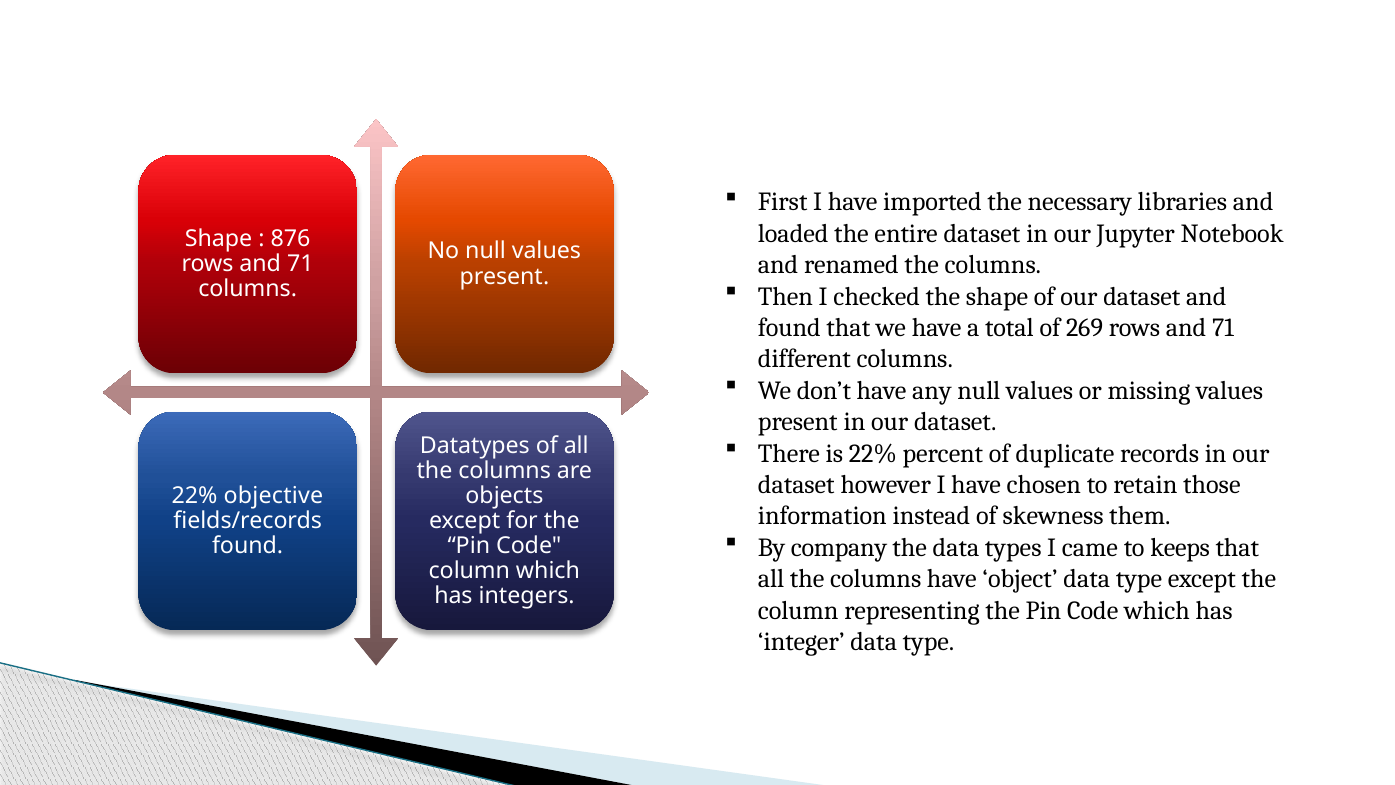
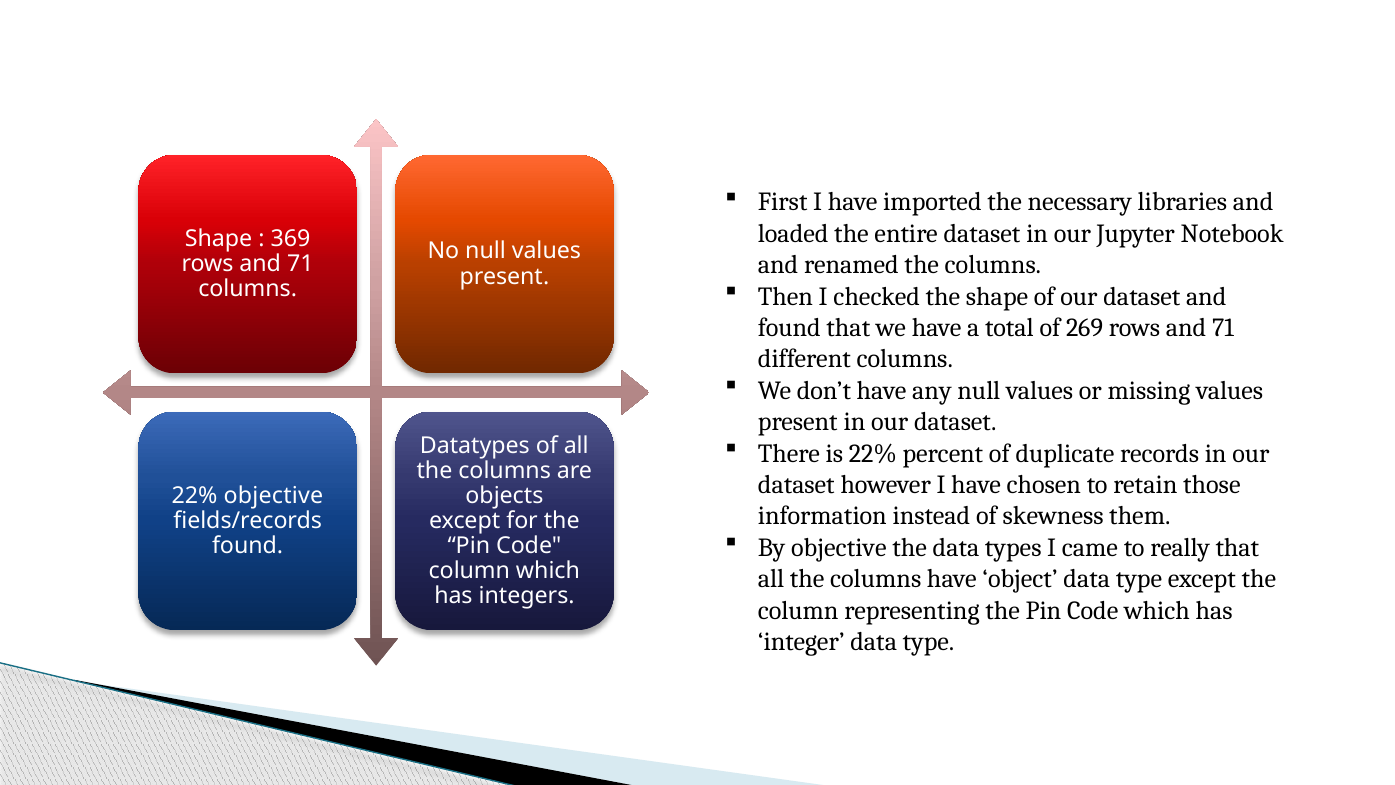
876: 876 -> 369
By company: company -> objective
keeps: keeps -> really
